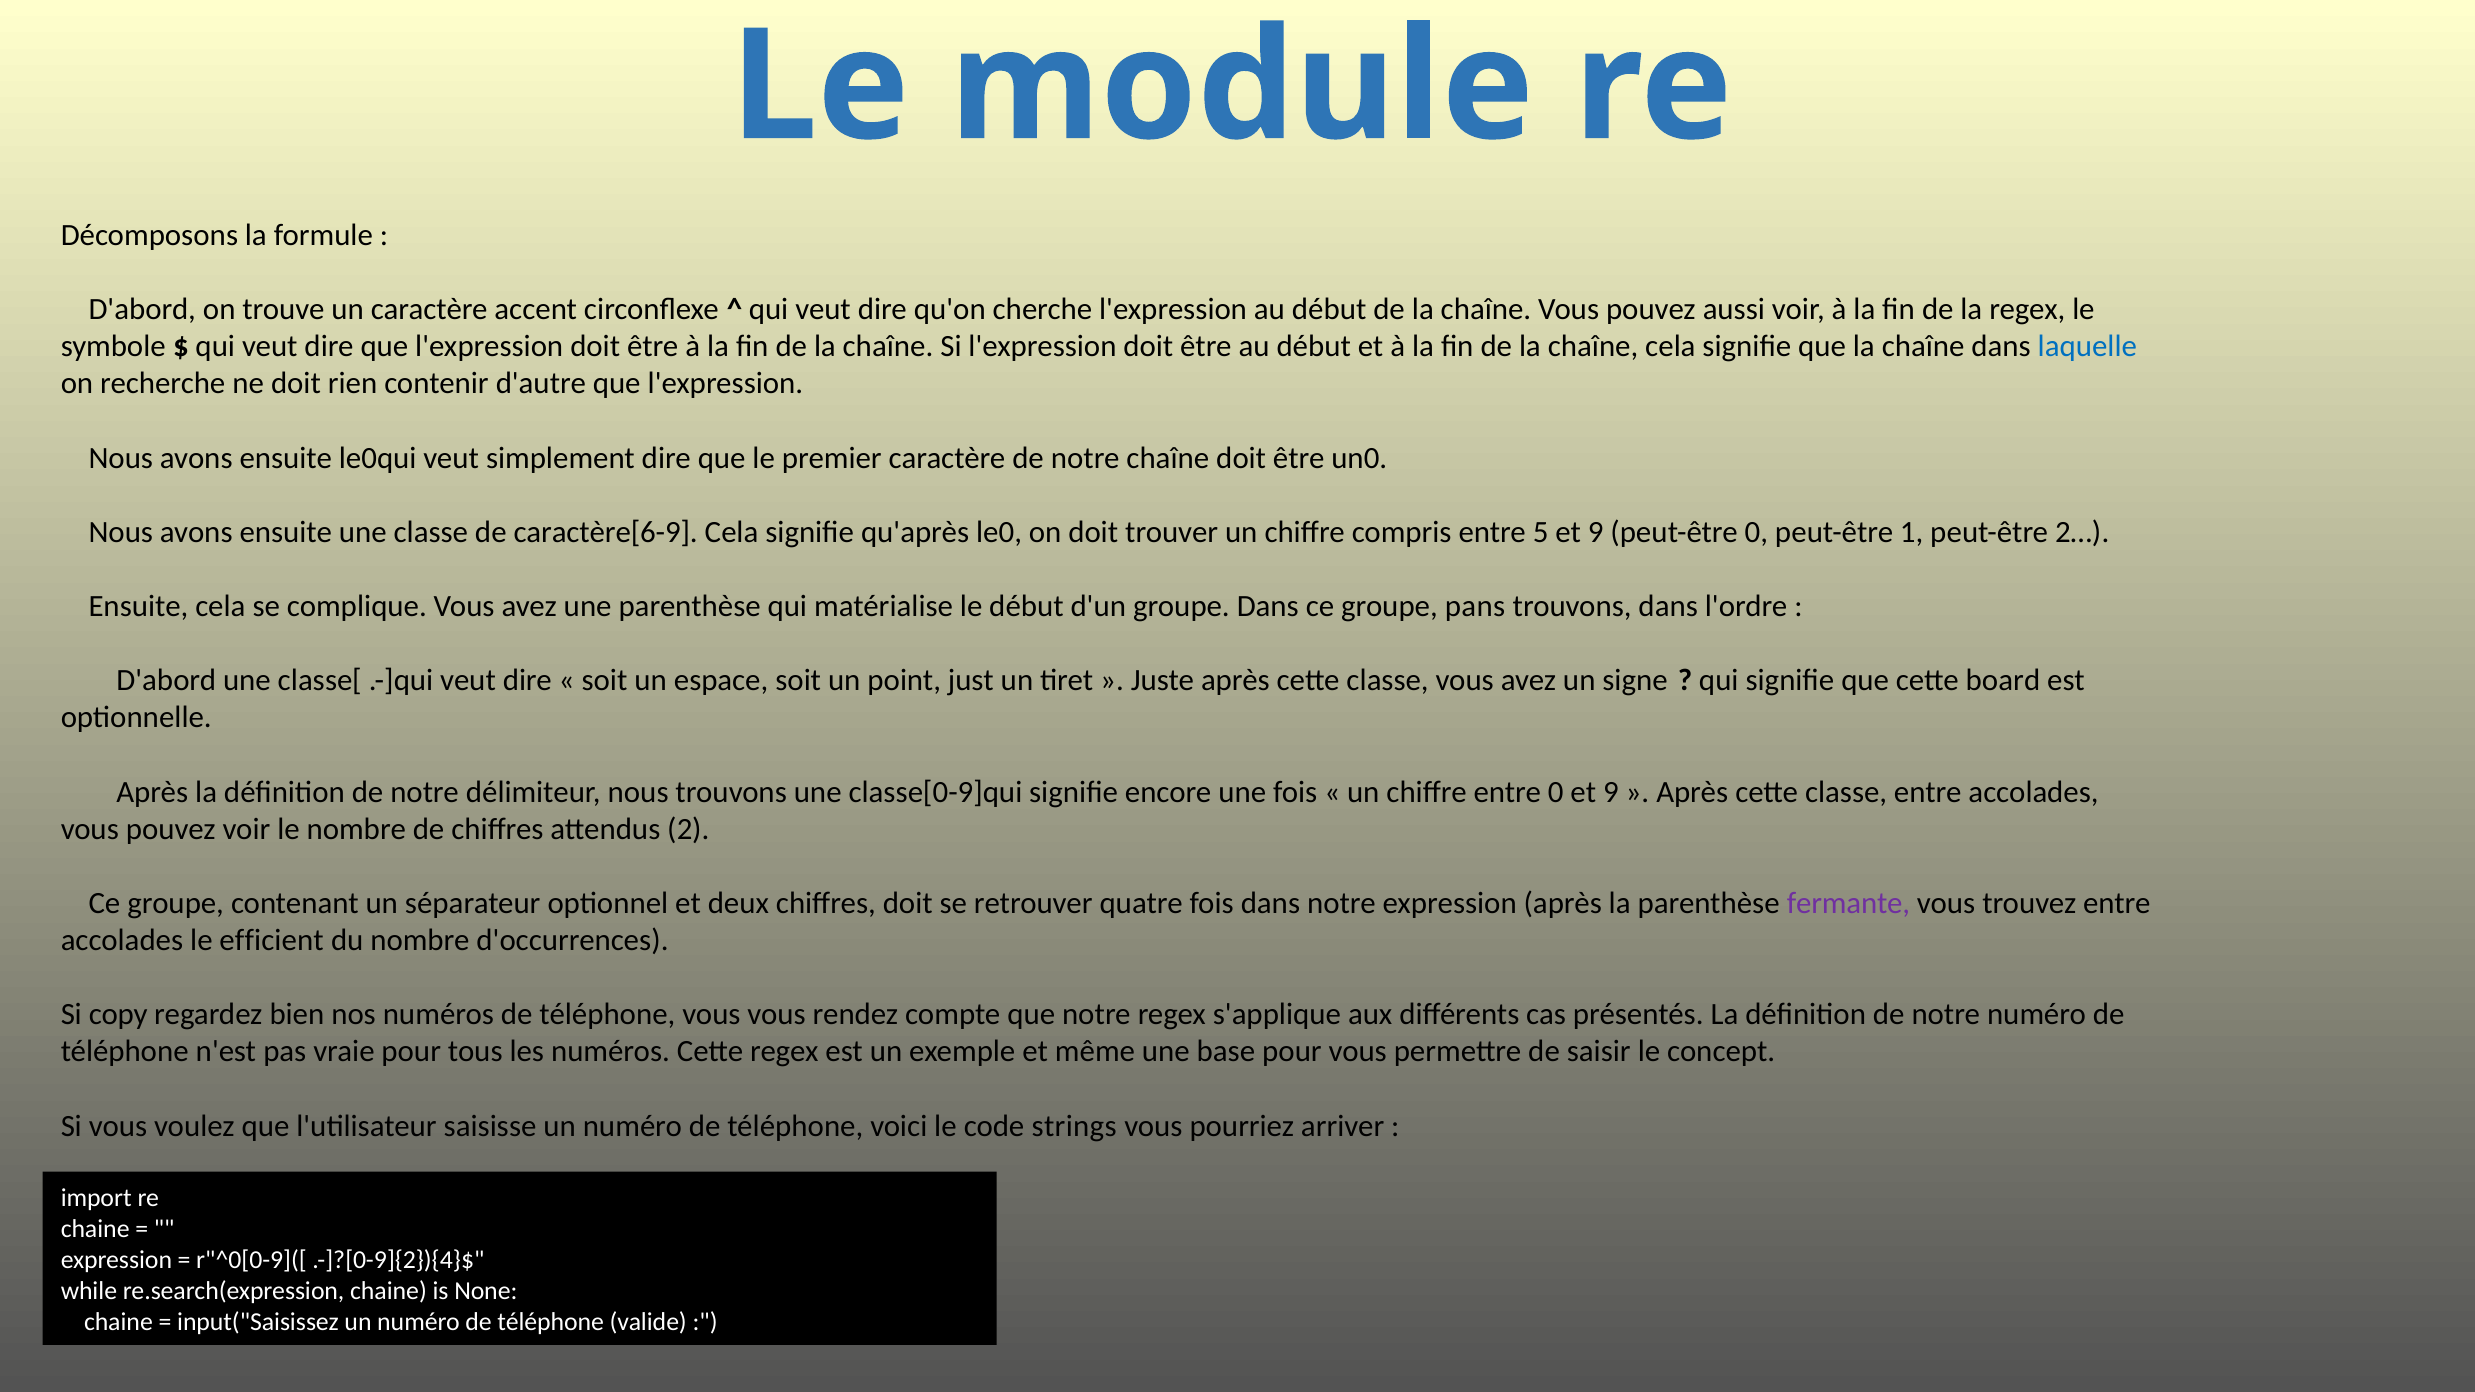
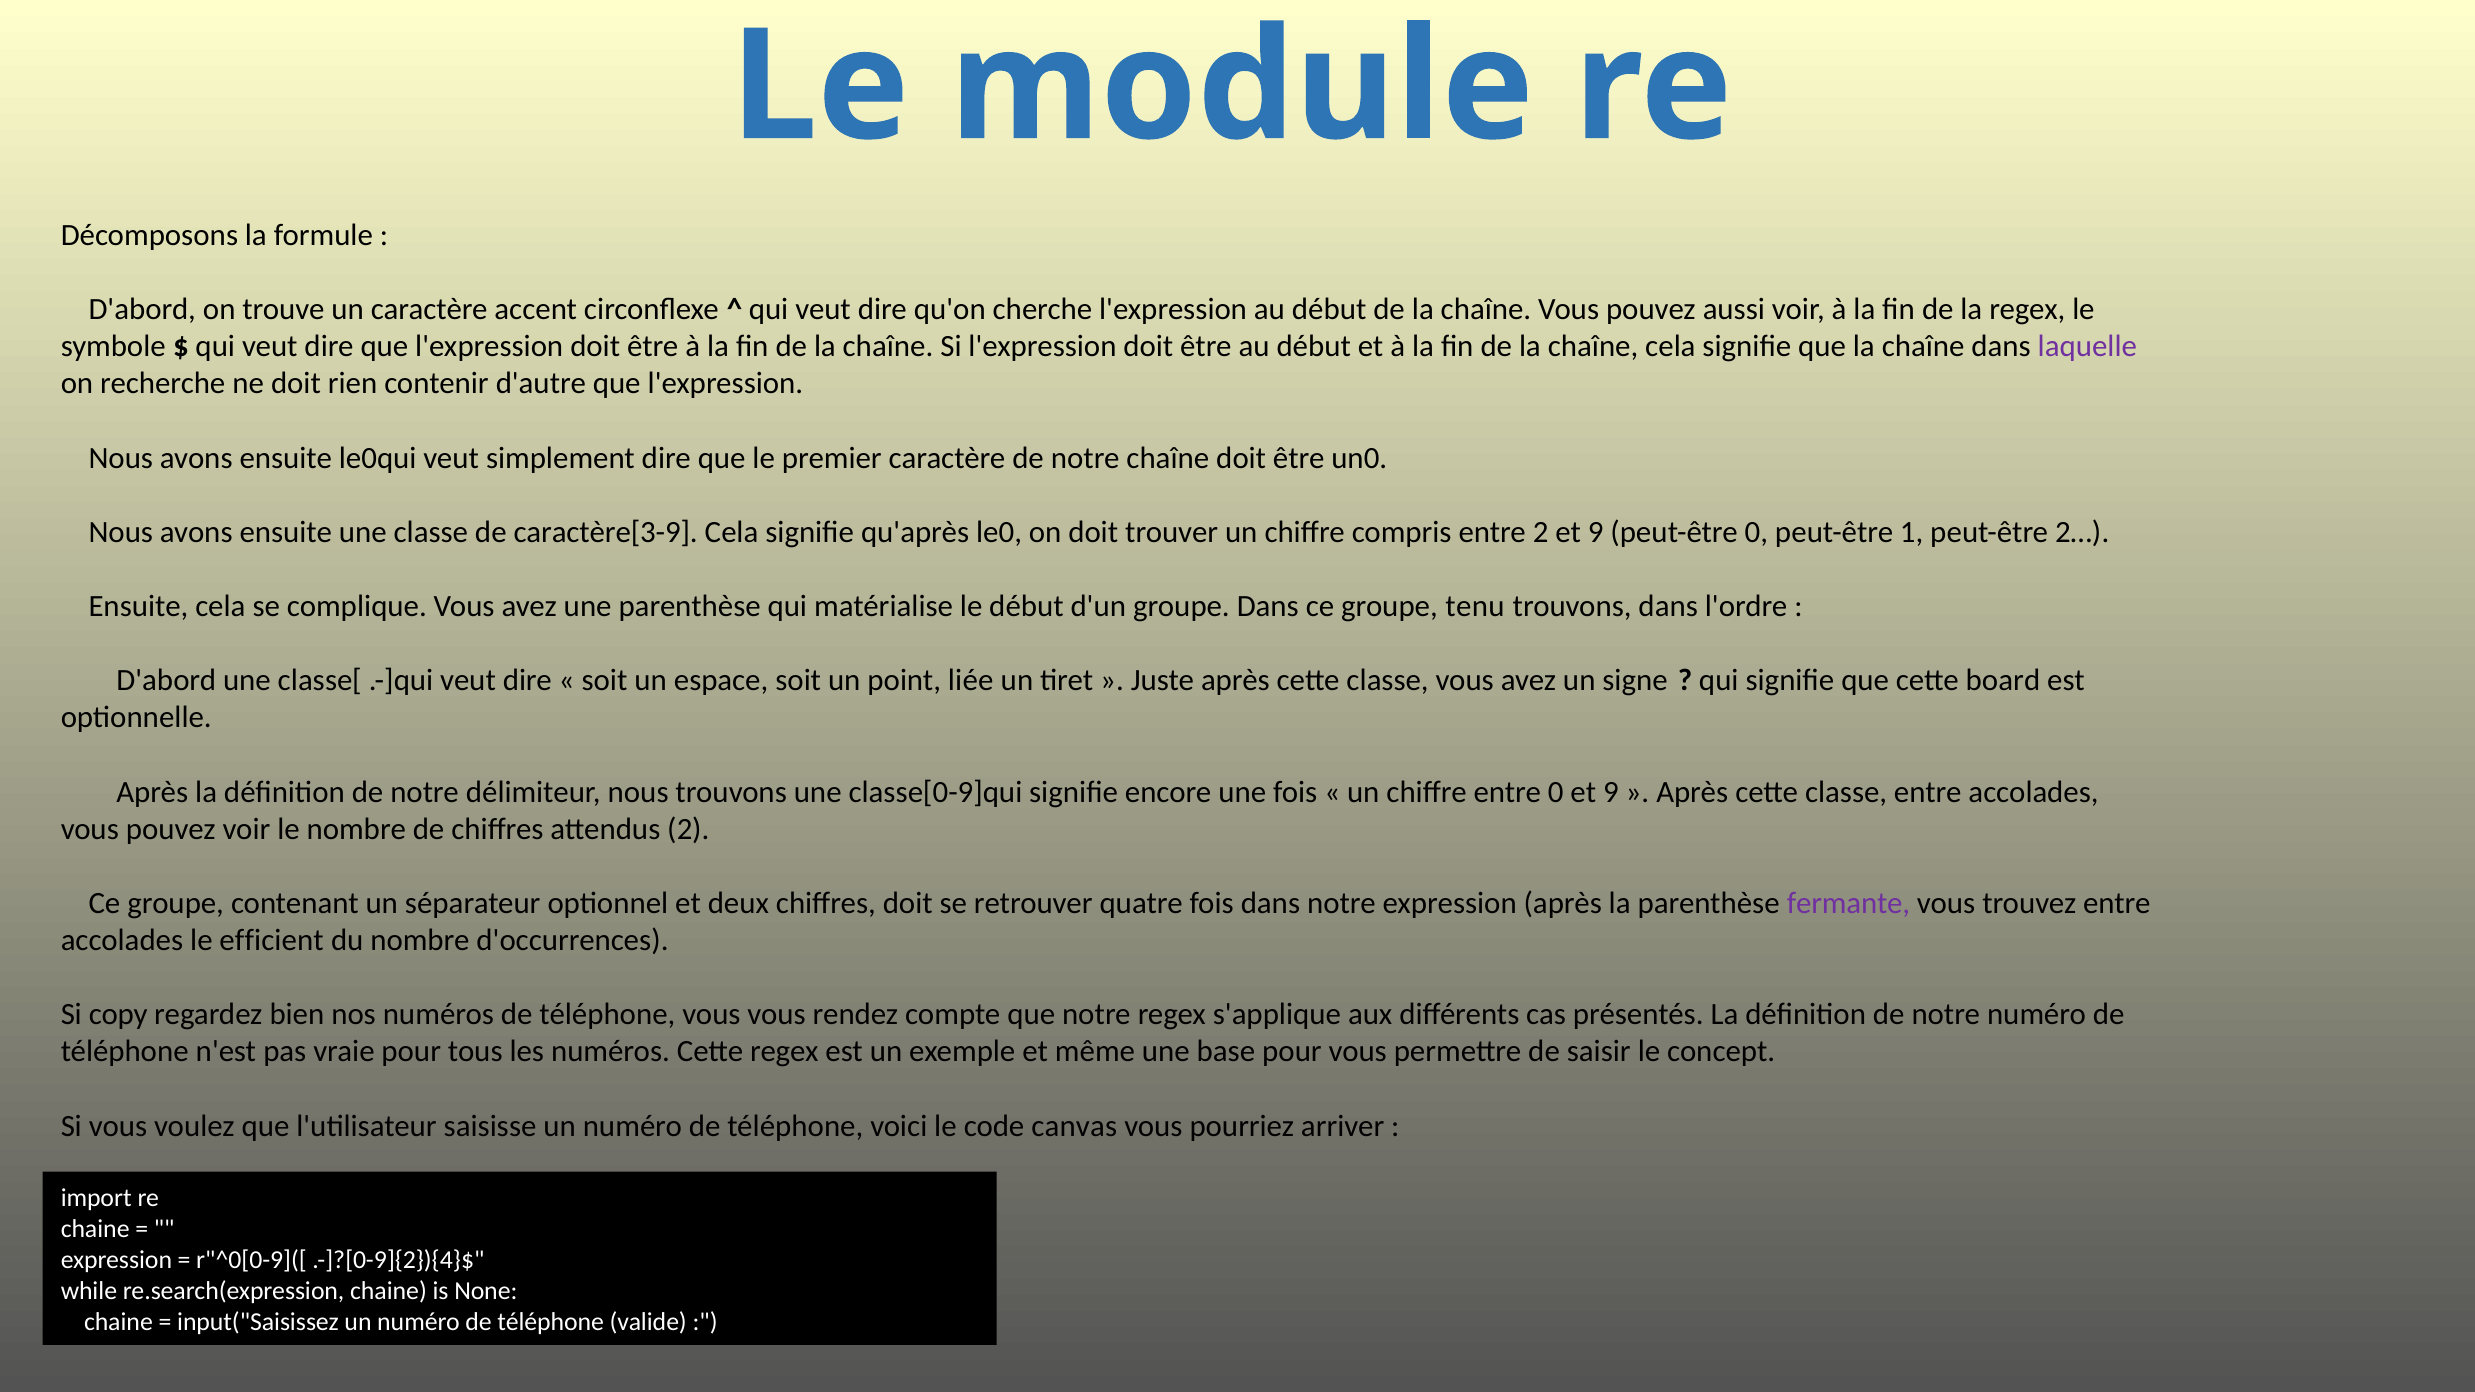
laquelle colour: blue -> purple
caractère[6-9: caractère[6-9 -> caractère[3-9
entre 5: 5 -> 2
pans: pans -> tenu
just: just -> liée
strings: strings -> canvas
